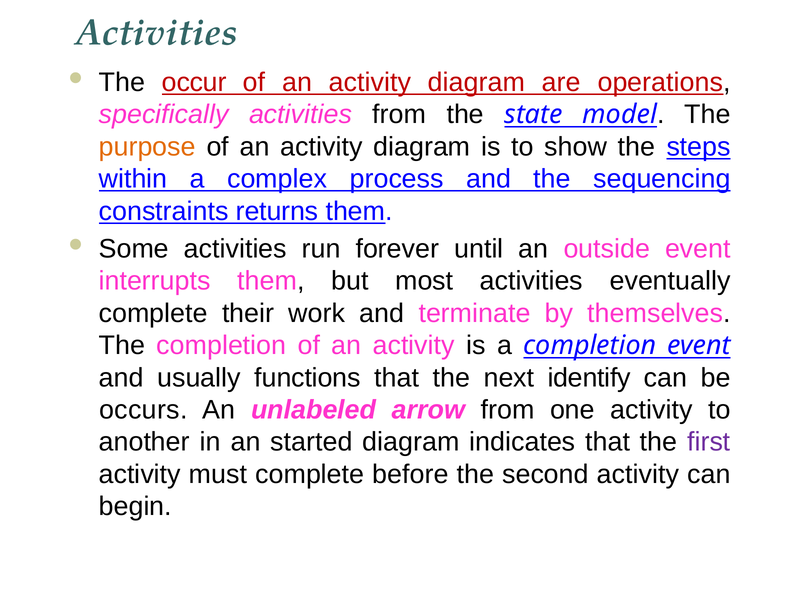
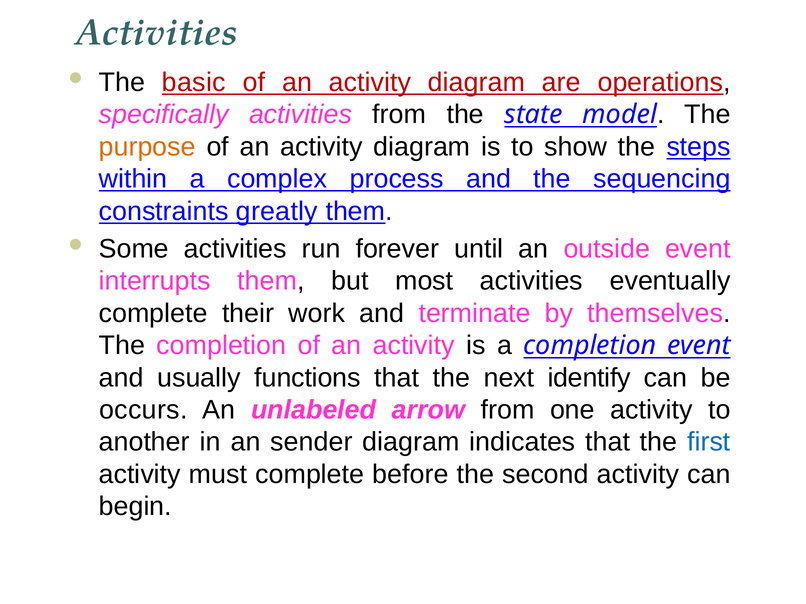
occur: occur -> basic
returns: returns -> greatly
started: started -> sender
first colour: purple -> blue
